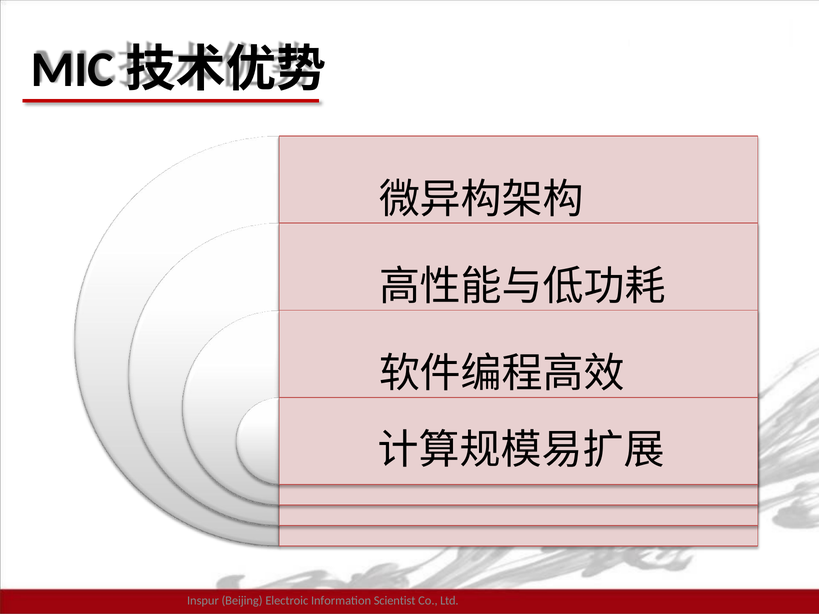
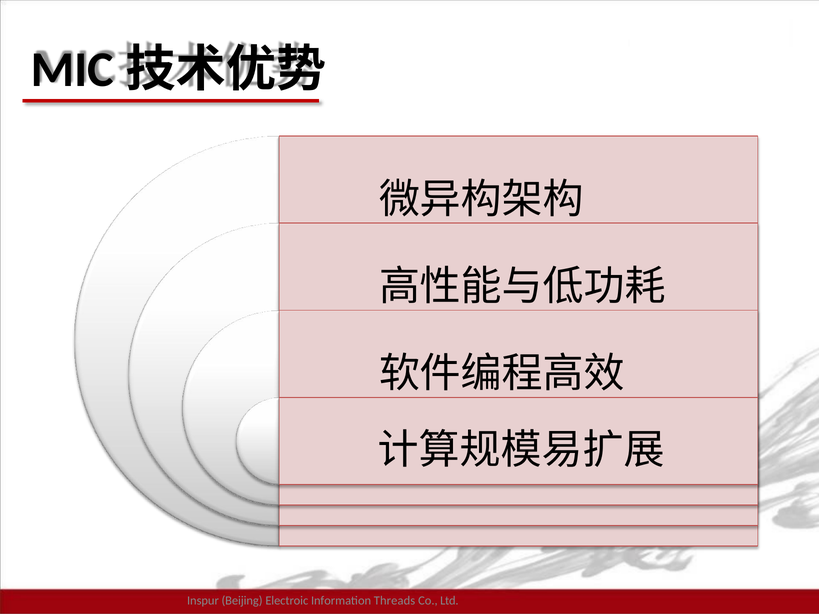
Scientist: Scientist -> Threads
